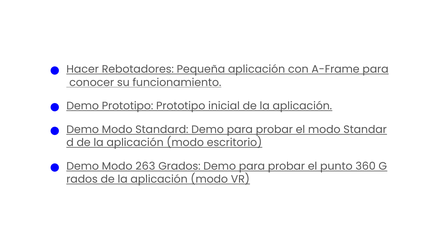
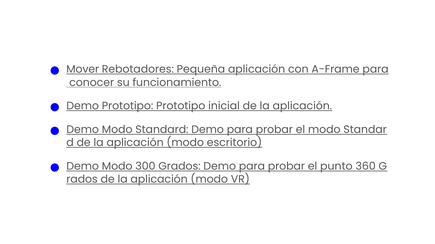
Hacer: Hacer -> Mover
263: 263 -> 300
